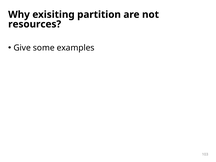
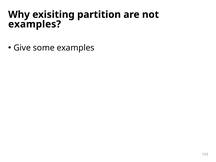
resources at (35, 24): resources -> examples
